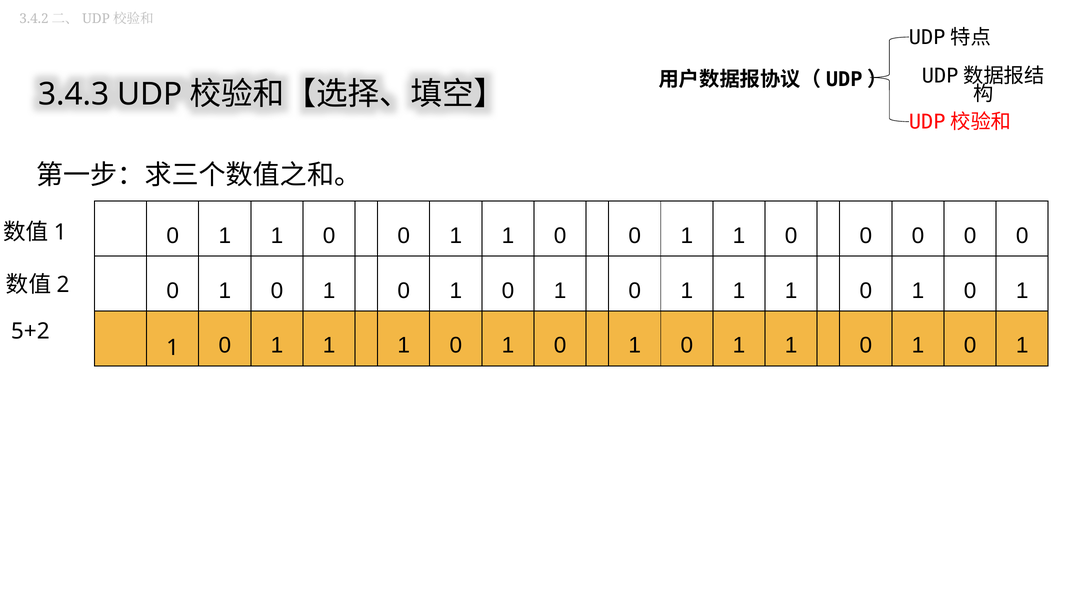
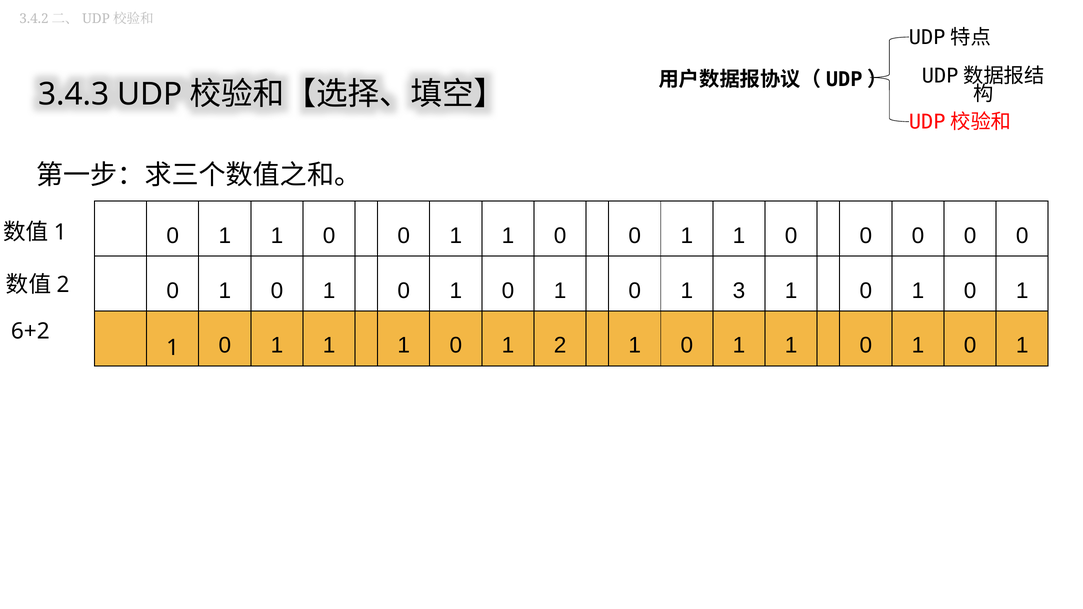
1 at (739, 291): 1 -> 3
5+2: 5+2 -> 6+2
0 at (560, 346): 0 -> 2
